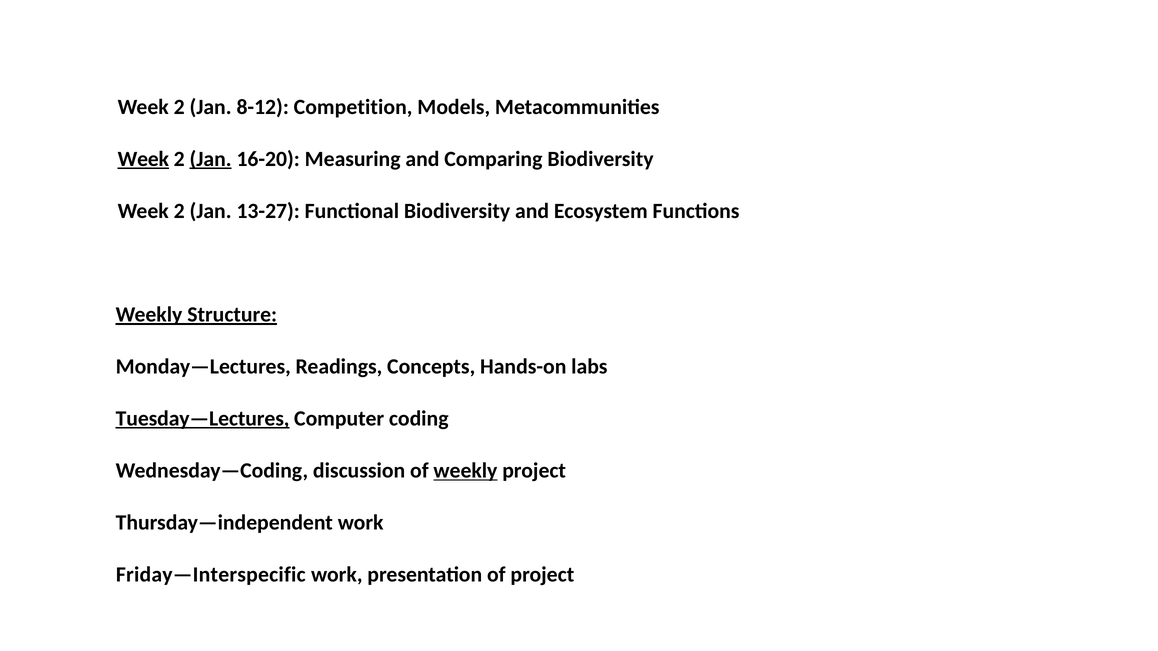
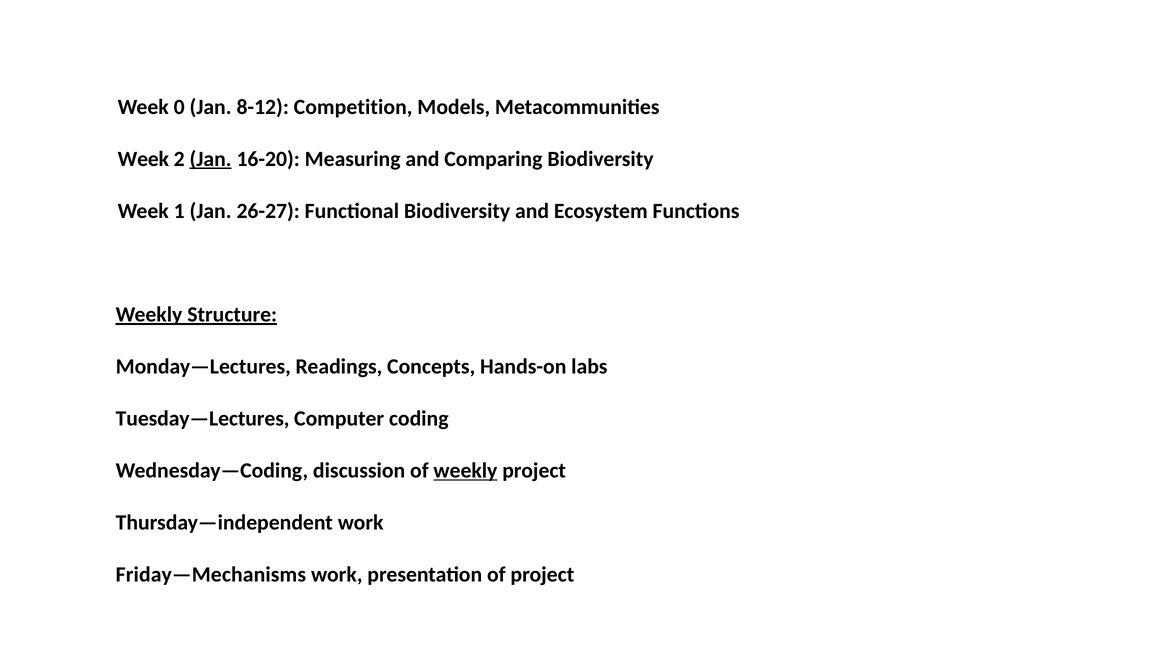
2 at (179, 107): 2 -> 0
Week at (143, 159) underline: present -> none
2 at (179, 211): 2 -> 1
13-27: 13-27 -> 26-27
Tuesday—Lectures underline: present -> none
Friday—Interspecific: Friday—Interspecific -> Friday—Mechanisms
